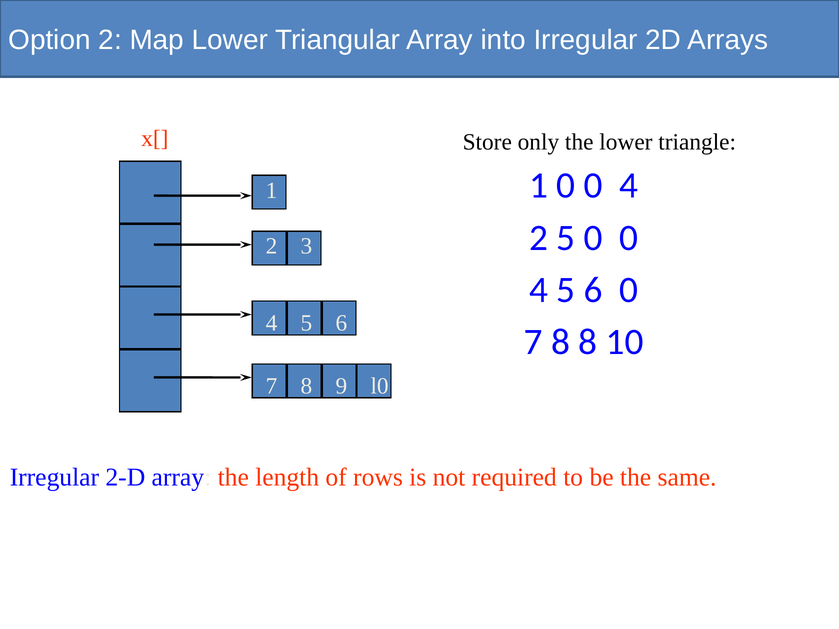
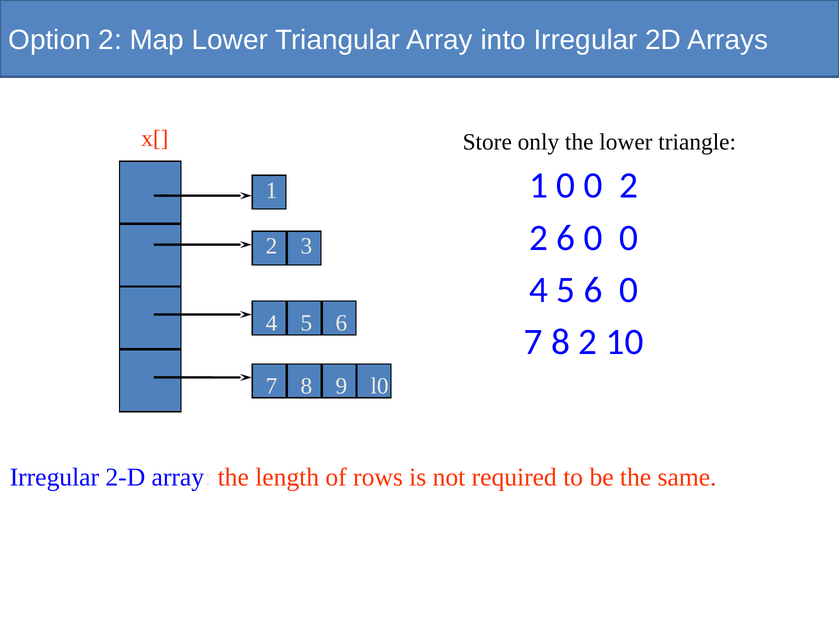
1 0 0 4: 4 -> 2
2 5: 5 -> 6
8 8: 8 -> 2
